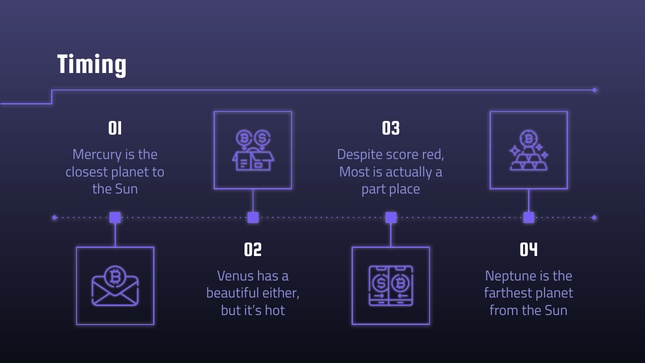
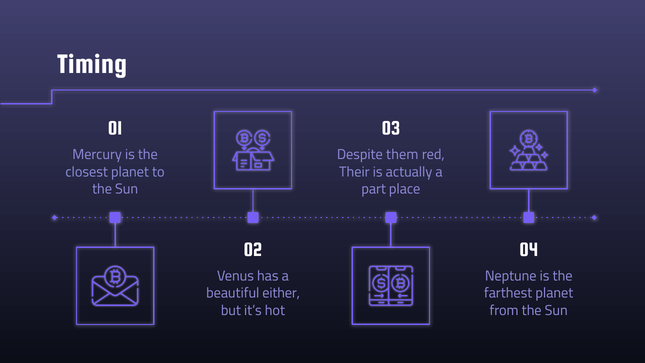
score: score -> them
Most: Most -> Their
